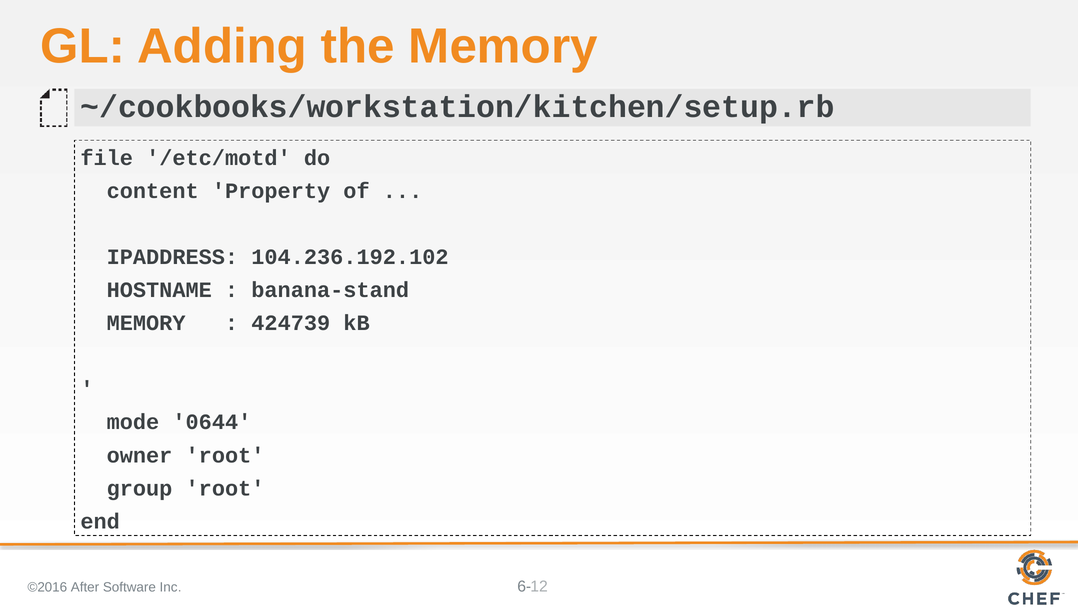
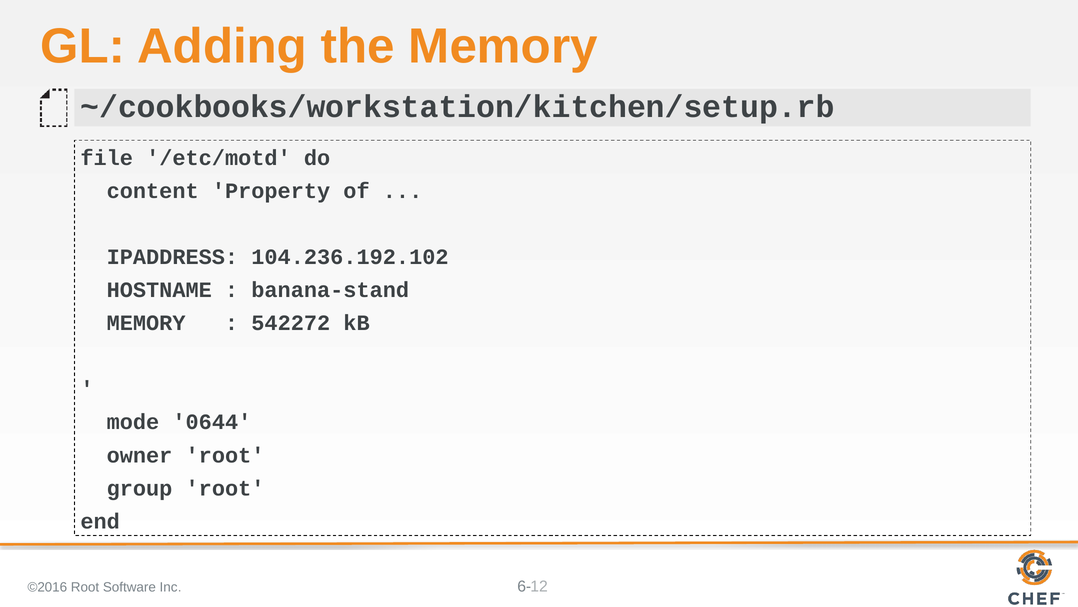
424739: 424739 -> 542272
©2016 After: After -> Root
